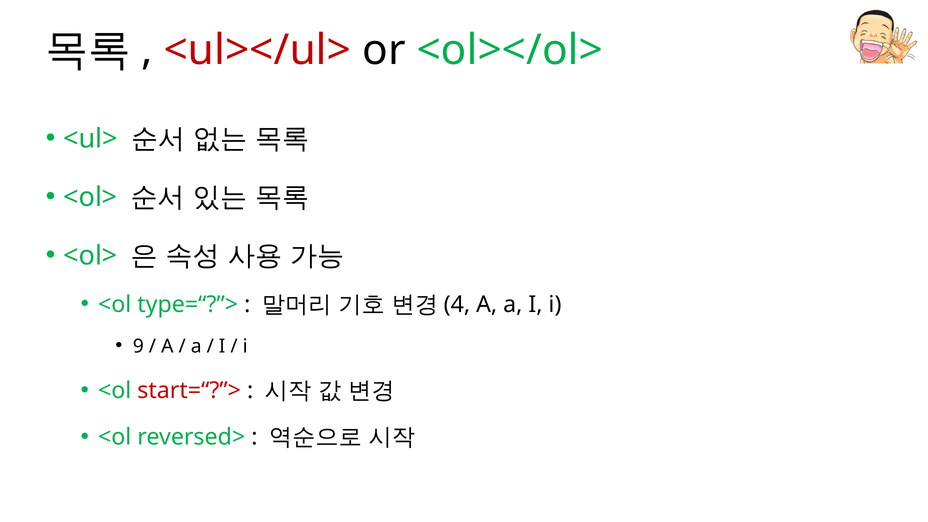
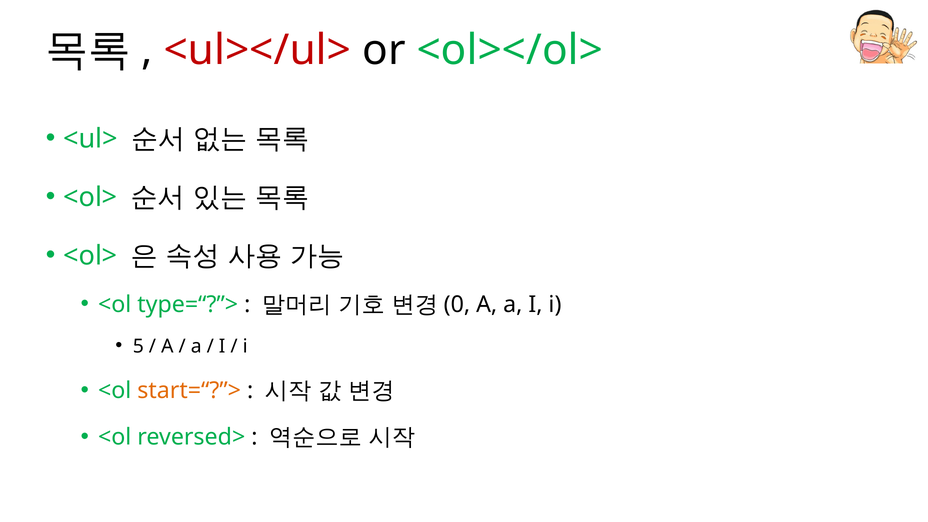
4: 4 -> 0
9: 9 -> 5
start=“?”> colour: red -> orange
